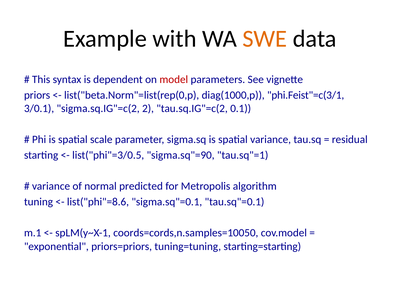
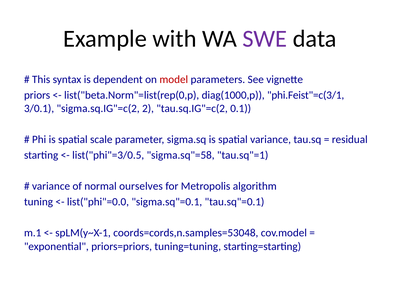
SWE colour: orange -> purple
sigma.sq"=90: sigma.sq"=90 -> sigma.sq"=58
predicted: predicted -> ourselves
list("phi"=8.6: list("phi"=8.6 -> list("phi"=0.0
coords=cords,n.samples=10050: coords=cords,n.samples=10050 -> coords=cords,n.samples=53048
